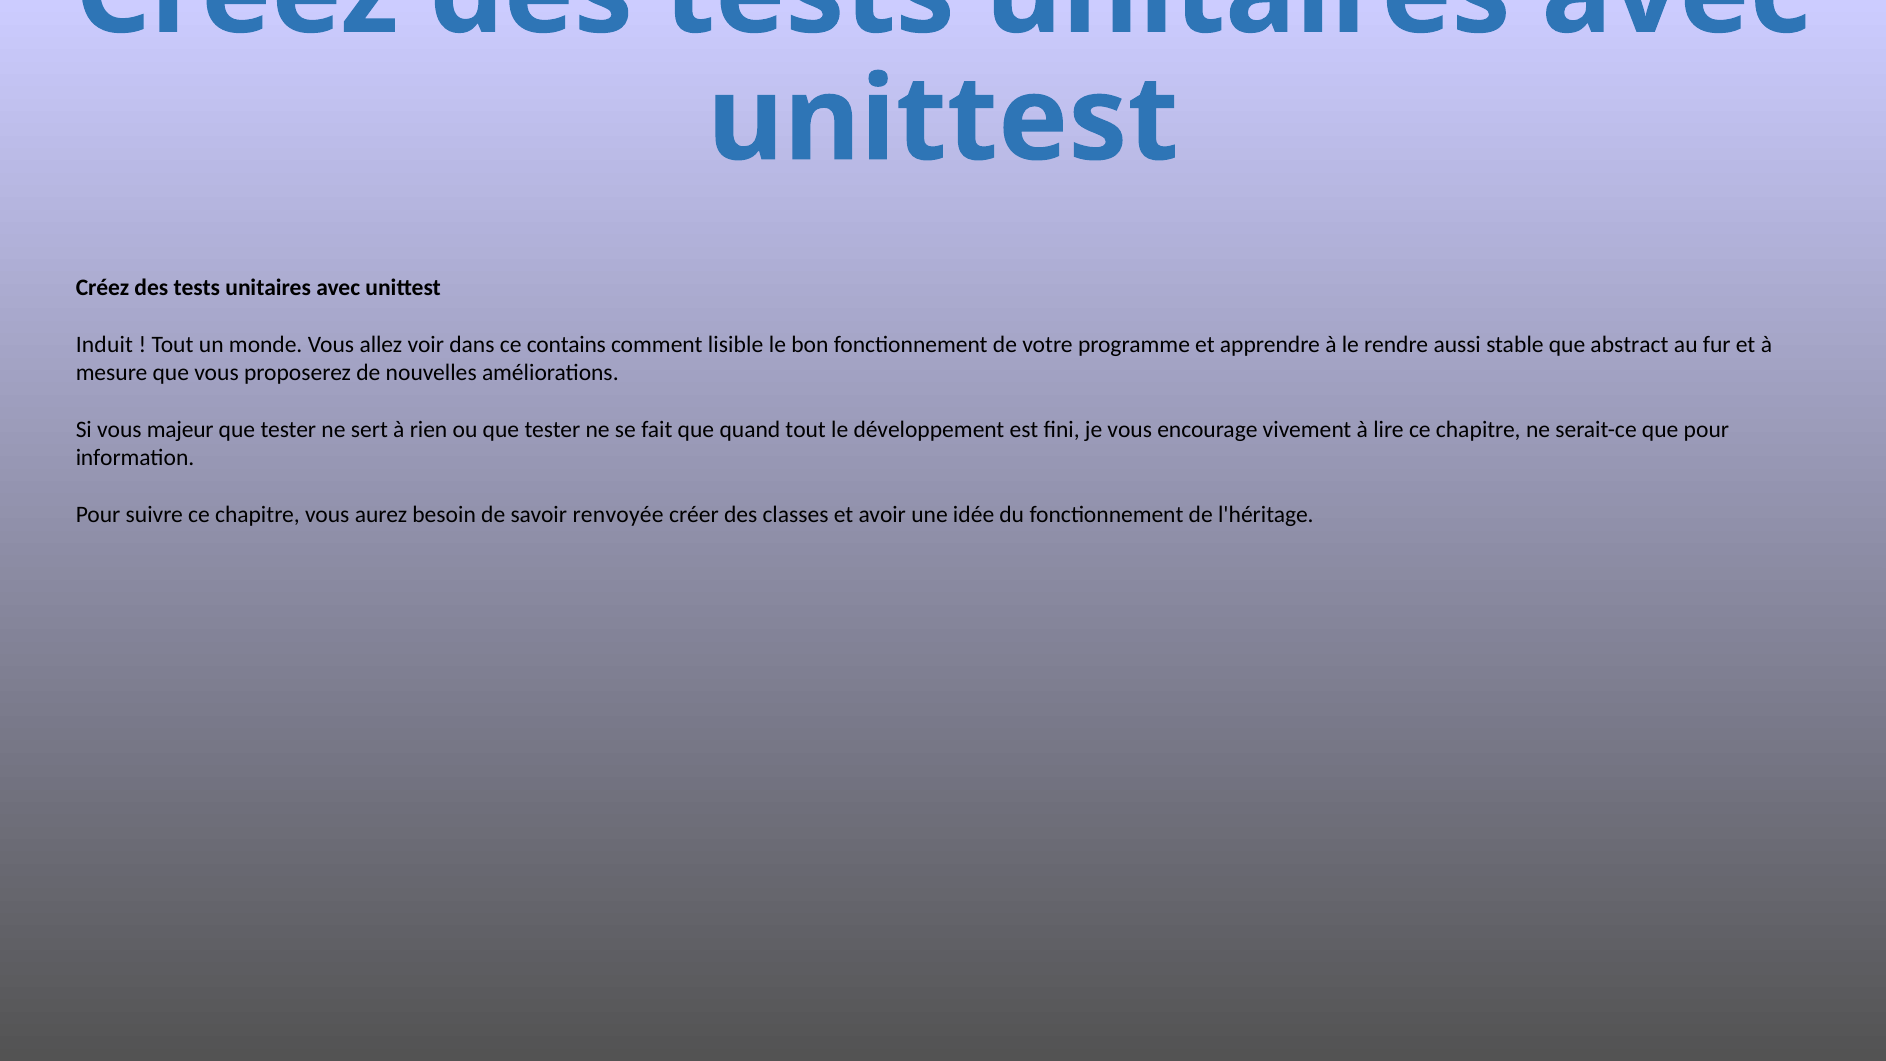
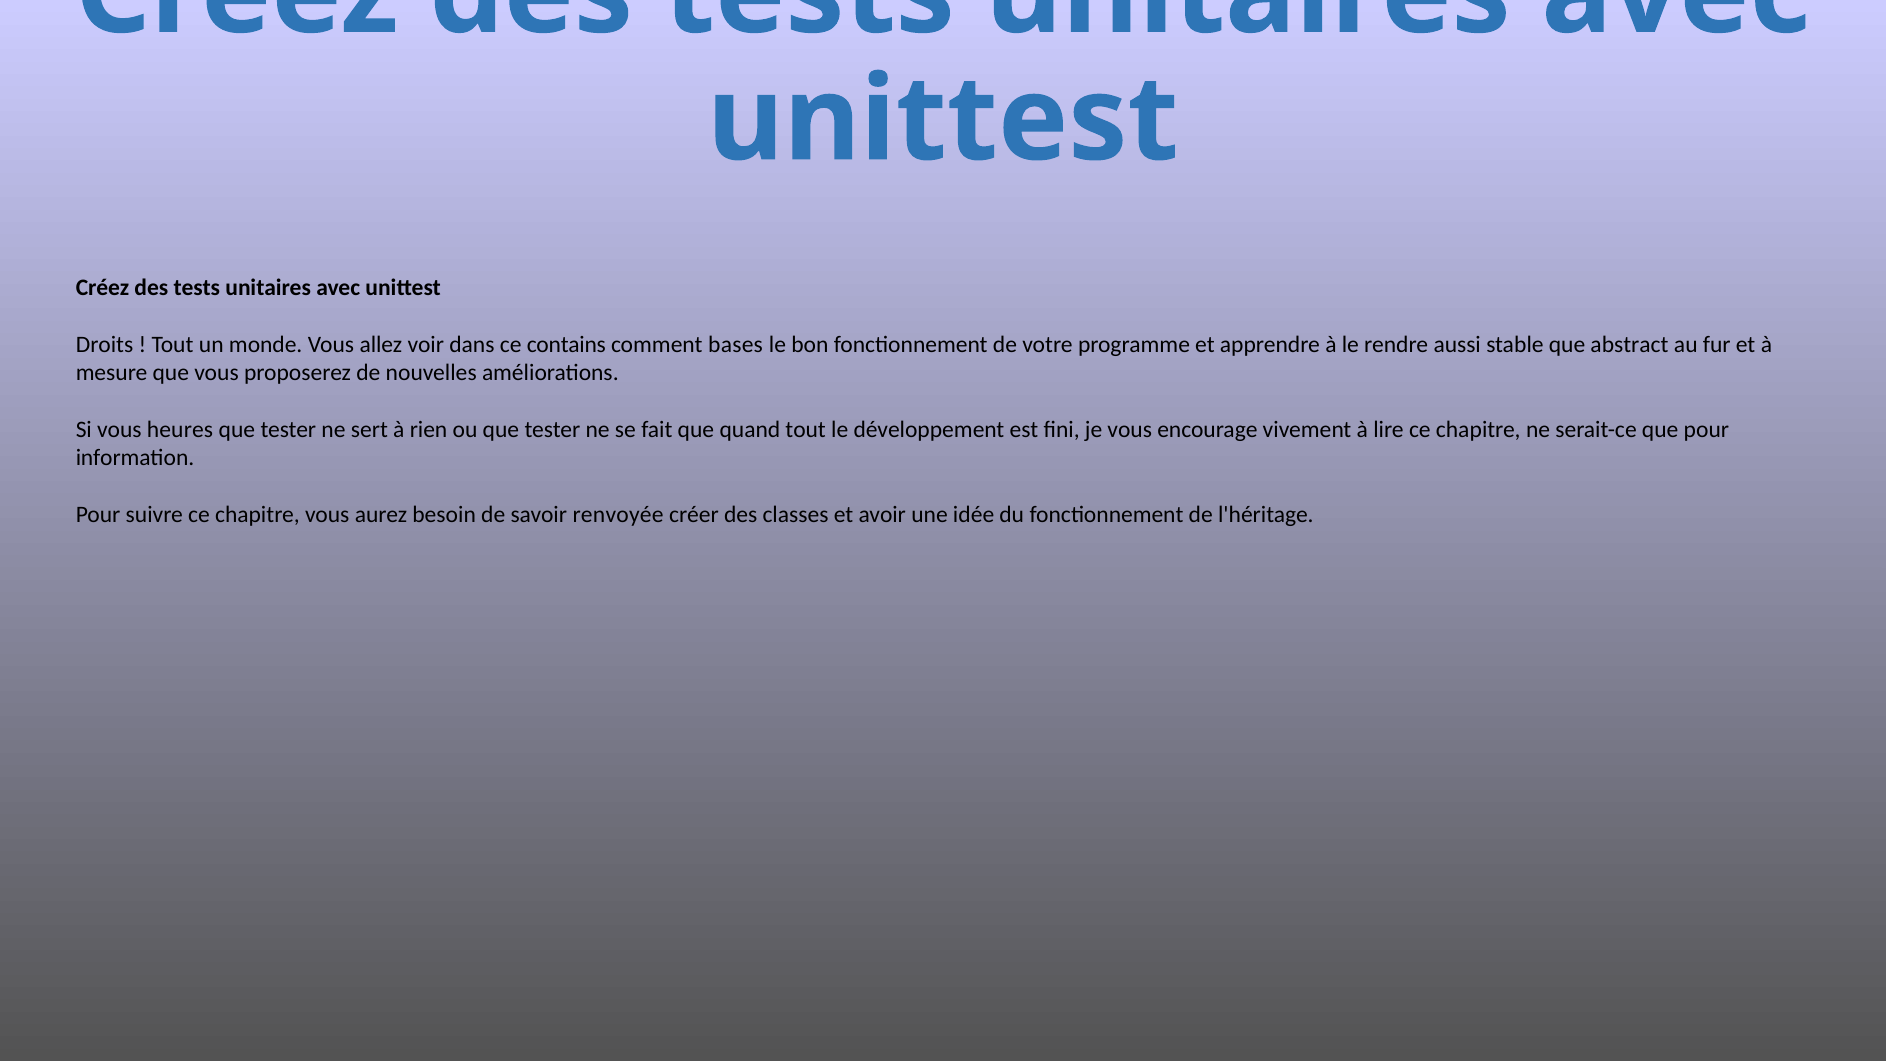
Induit: Induit -> Droits
lisible: lisible -> bases
majeur: majeur -> heures
